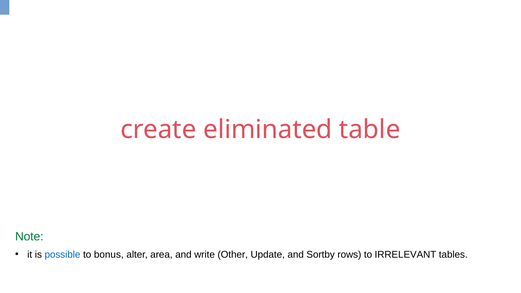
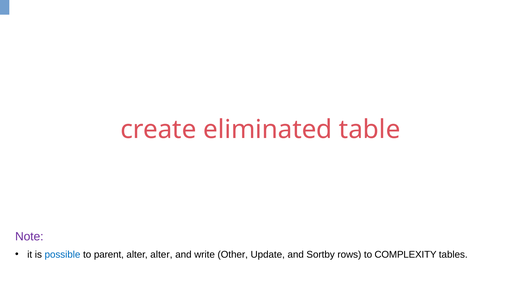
Note colour: green -> purple
bonus: bonus -> parent
alter area: area -> alter
IRRELEVANT: IRRELEVANT -> COMPLEXITY
